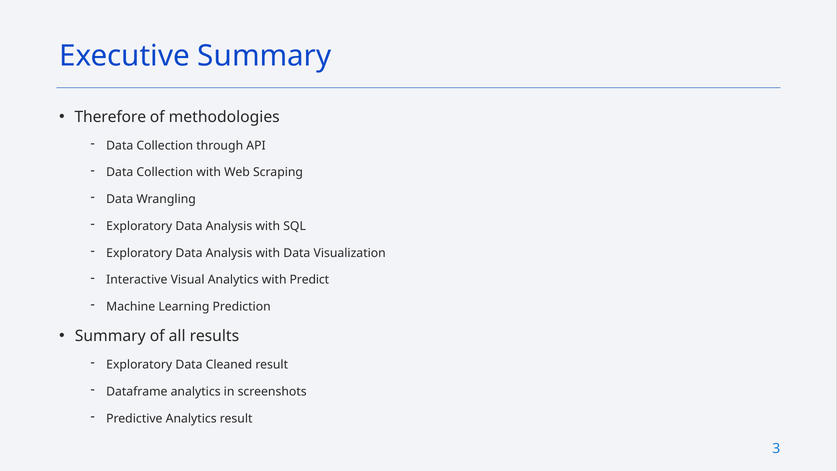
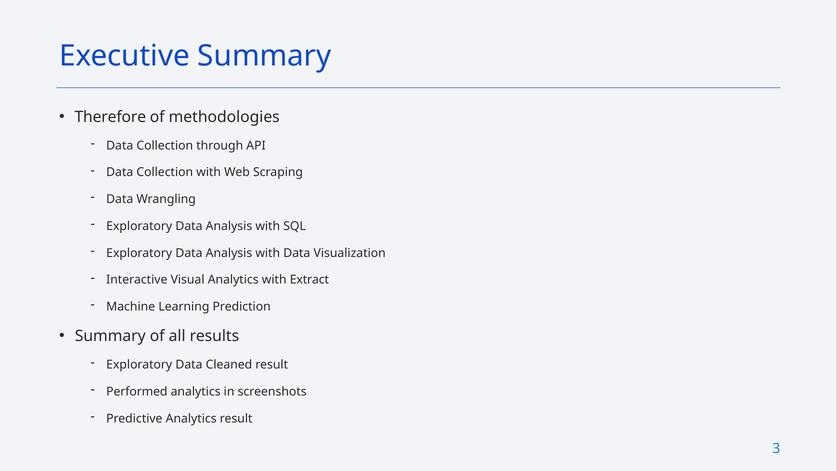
Predict: Predict -> Extract
Dataframe: Dataframe -> Performed
